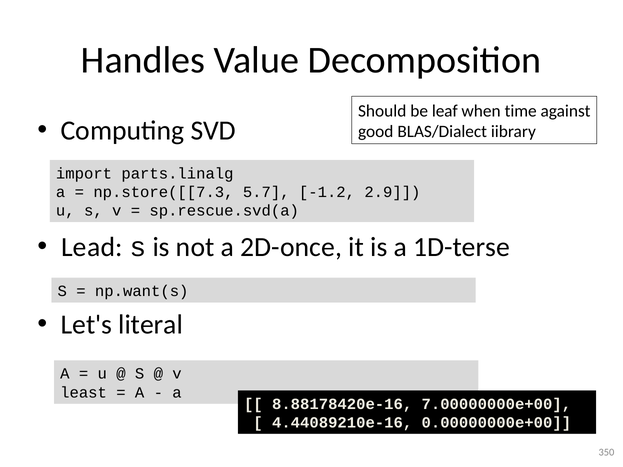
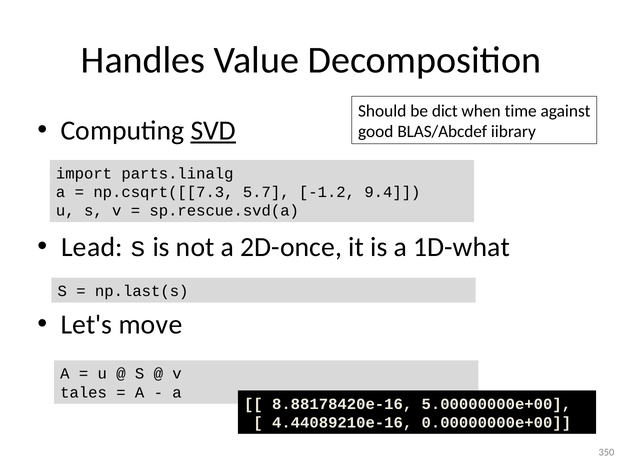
leaf: leaf -> dict
SVD underline: none -> present
BLAS/Dialect: BLAS/Dialect -> BLAS/Abcdef
np.store([[7.3: np.store([[7.3 -> np.csqrt([[7.3
2.9: 2.9 -> 9.4
1D-terse: 1D-terse -> 1D-what
np.want(s: np.want(s -> np.last(s
literal: literal -> move
least: least -> tales
7.00000000e+00: 7.00000000e+00 -> 5.00000000e+00
